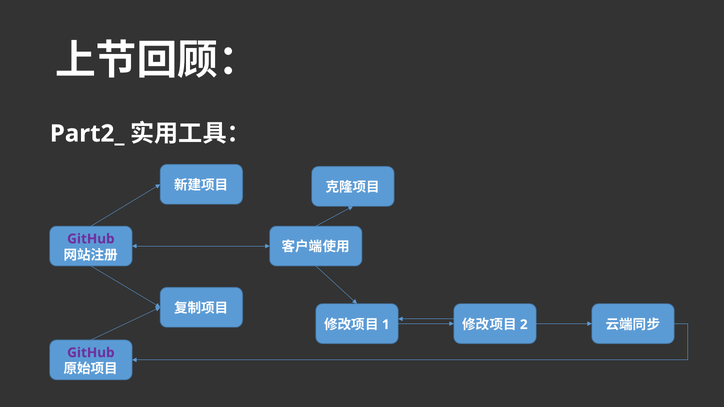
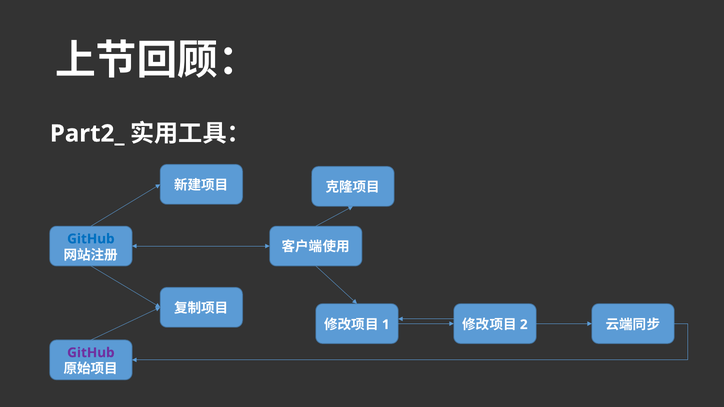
GitHub at (91, 239) colour: purple -> blue
